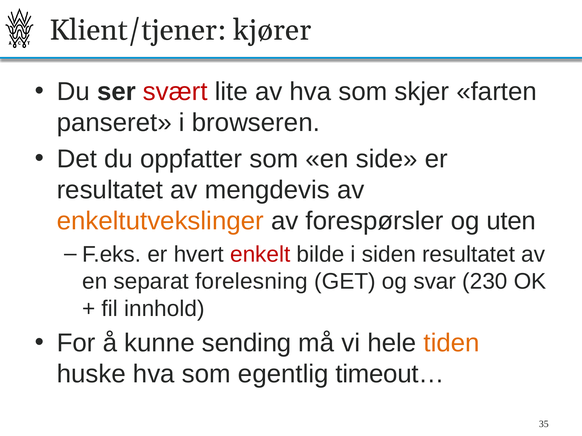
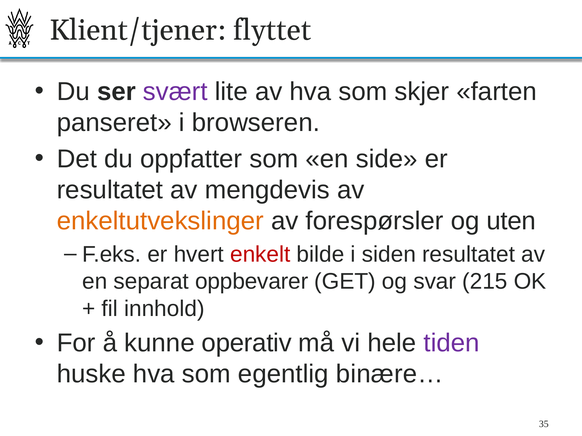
kjører: kjører -> flyttet
svært colour: red -> purple
forelesning: forelesning -> oppbevarer
230: 230 -> 215
sending: sending -> operativ
tiden colour: orange -> purple
timeout…: timeout… -> binære…
